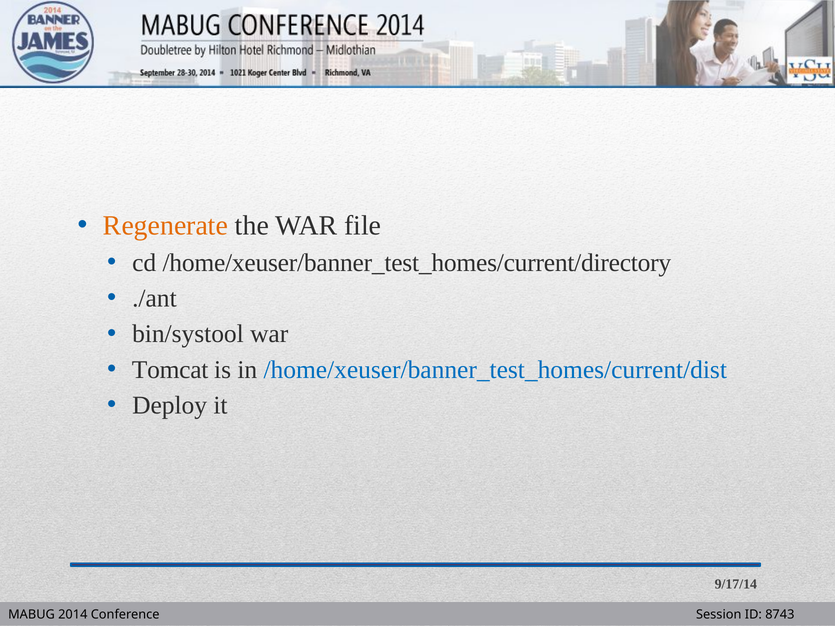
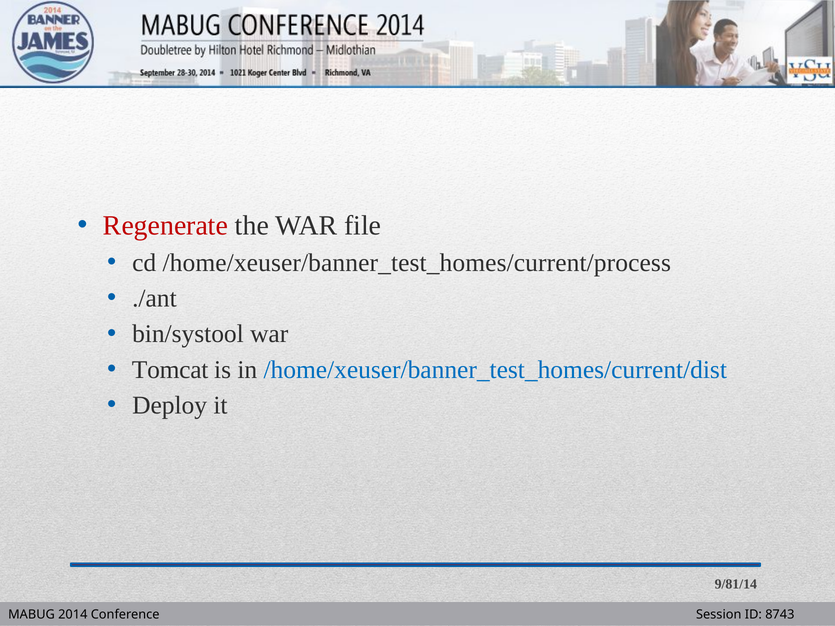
Regenerate colour: orange -> red
/home/xeuser/banner_test_homes/current/directory: /home/xeuser/banner_test_homes/current/directory -> /home/xeuser/banner_test_homes/current/process
9/17/14: 9/17/14 -> 9/81/14
